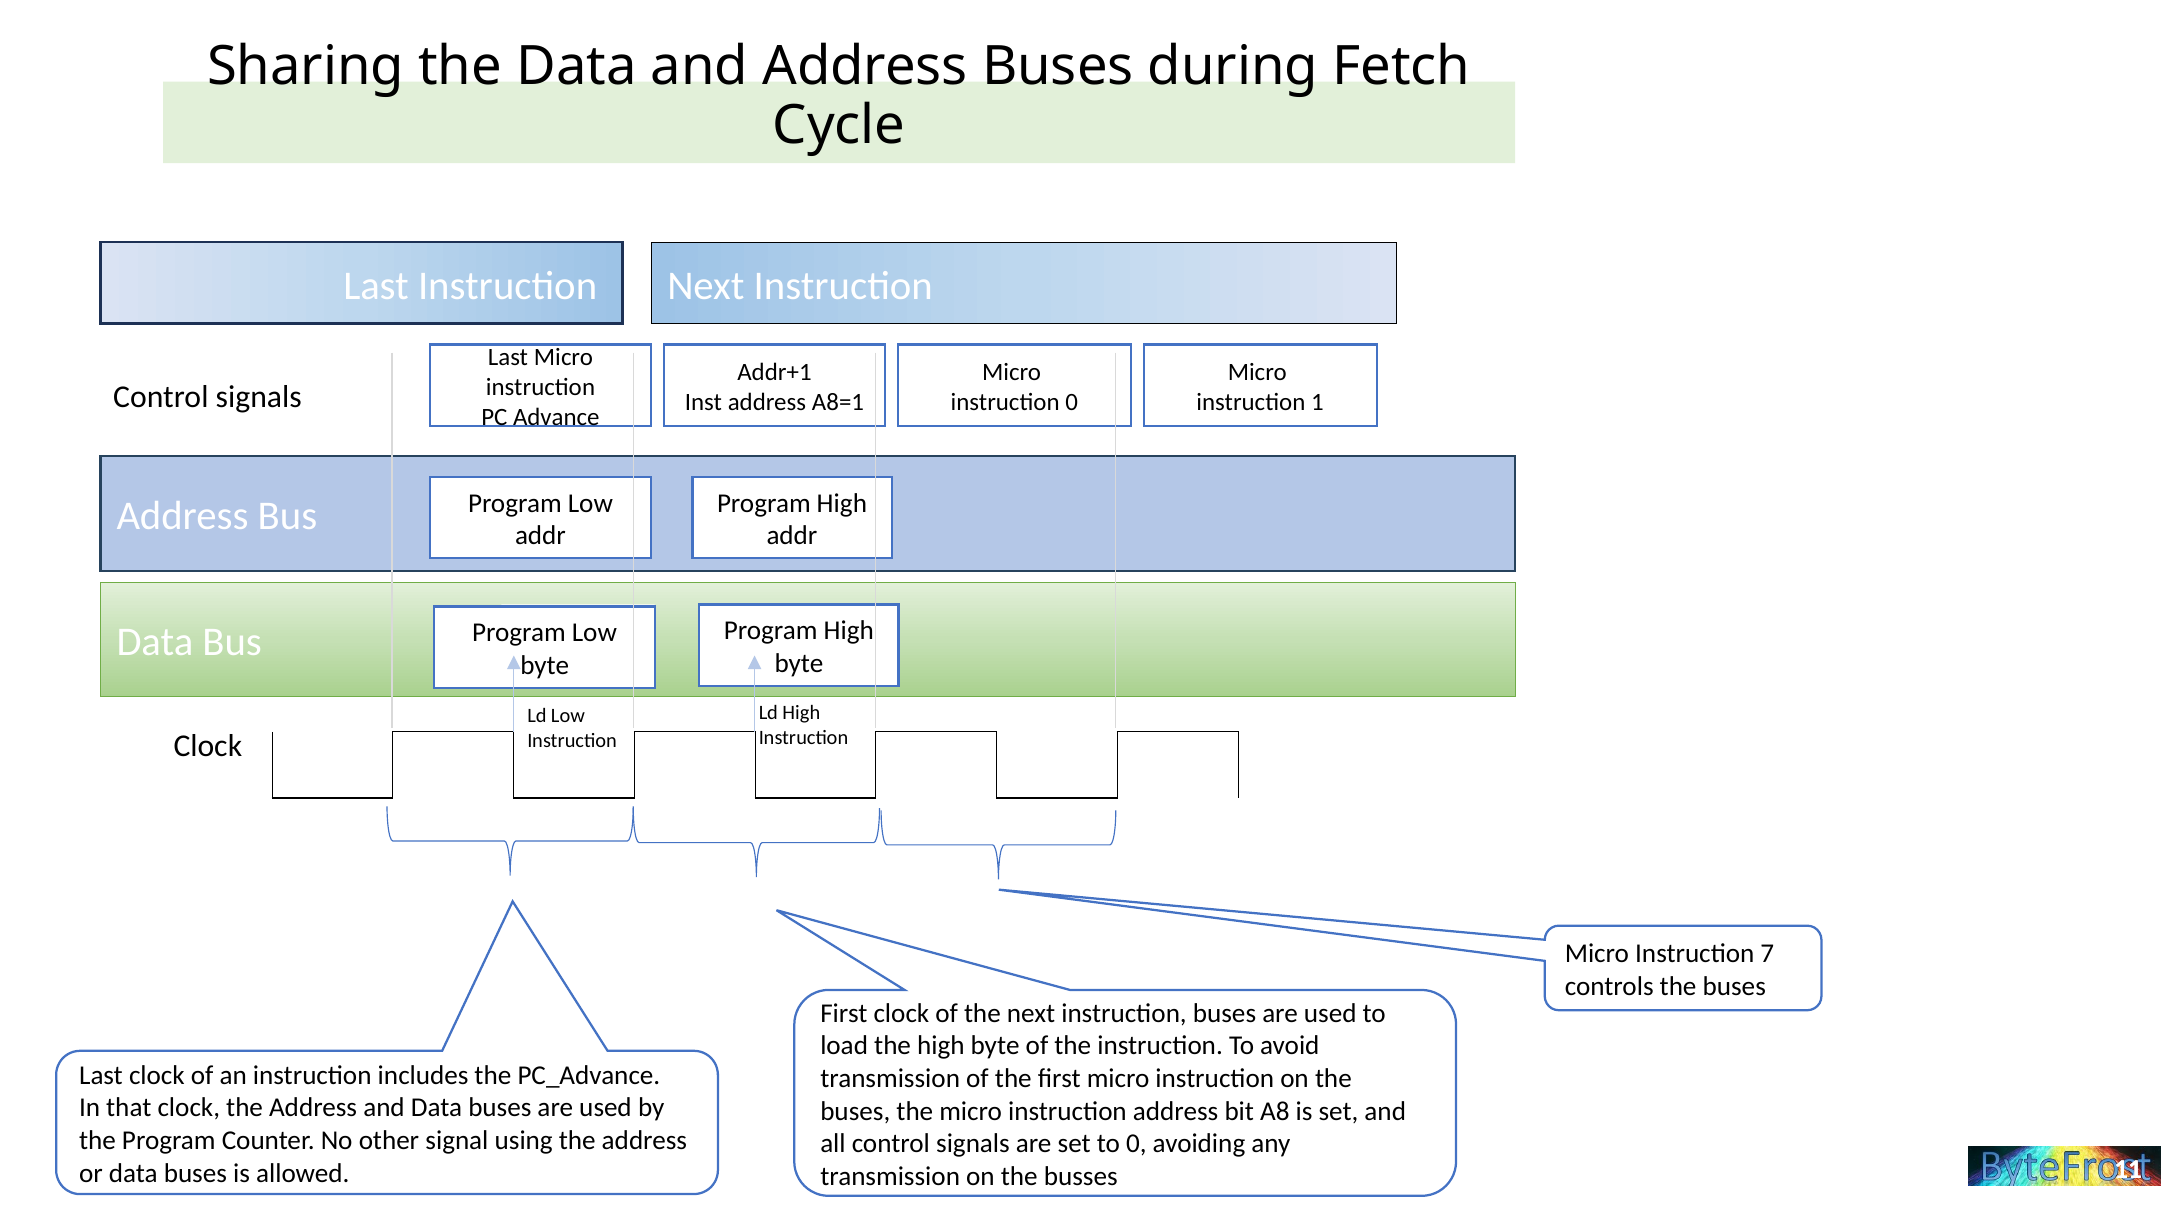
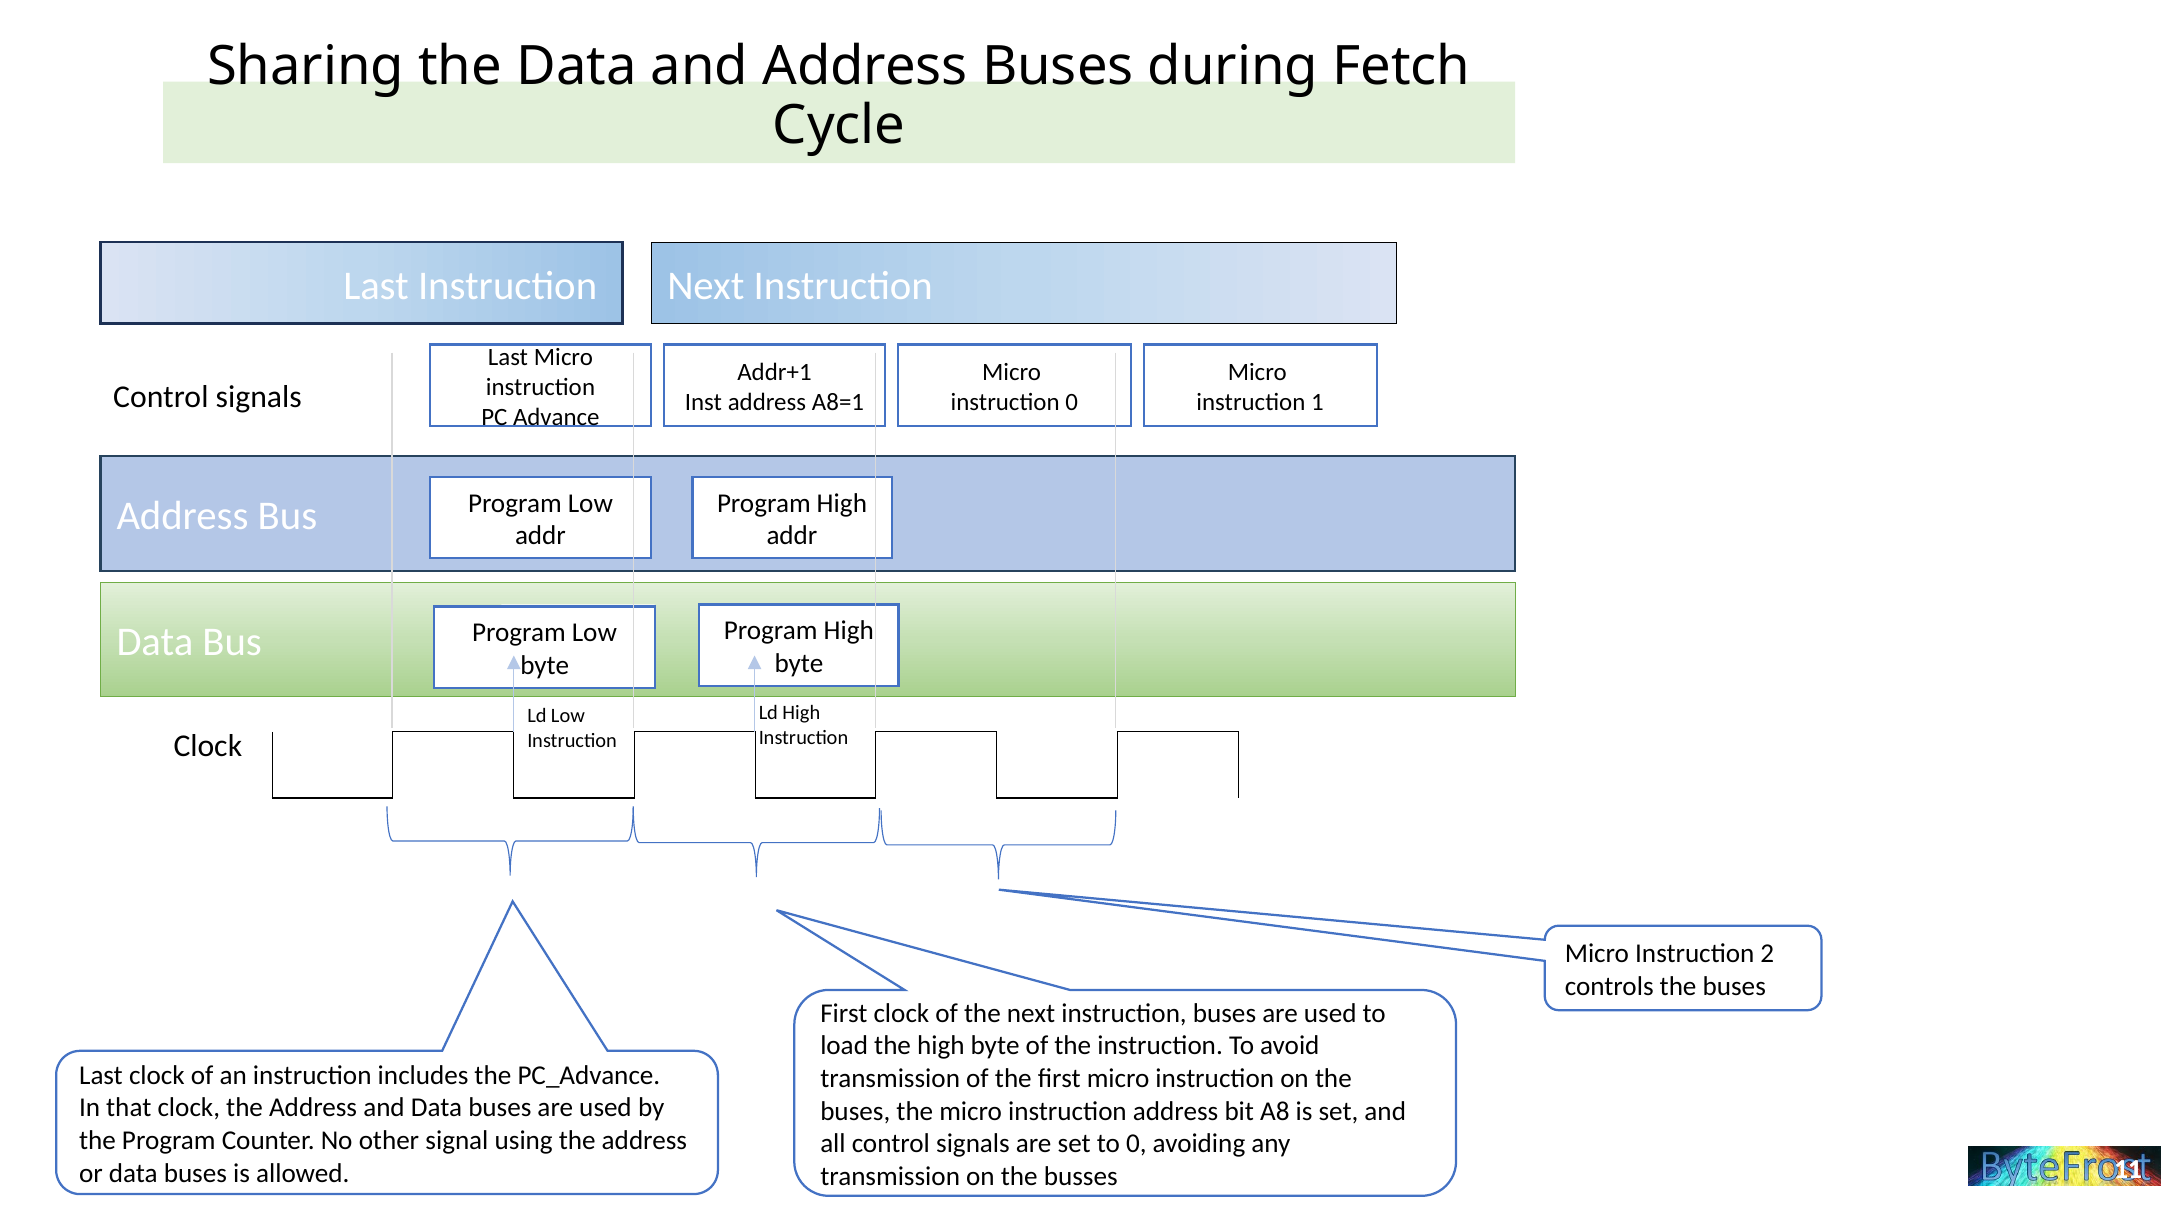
7: 7 -> 2
